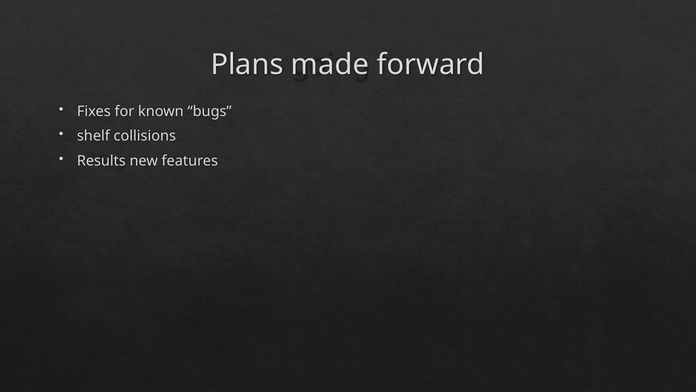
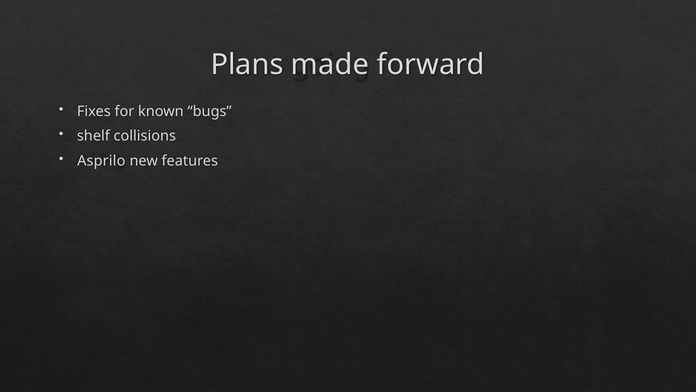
Results: Results -> Asprilo
